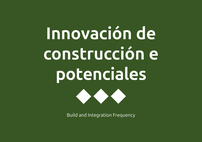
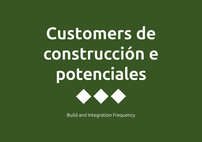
Innovación: Innovación -> Customers
